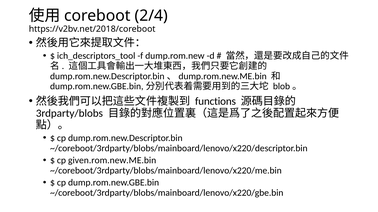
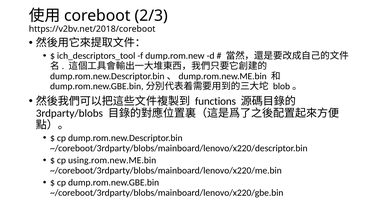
2/4: 2/4 -> 2/3
given.rom.new.ME.bin: given.rom.new.ME.bin -> using.rom.new.ME.bin
